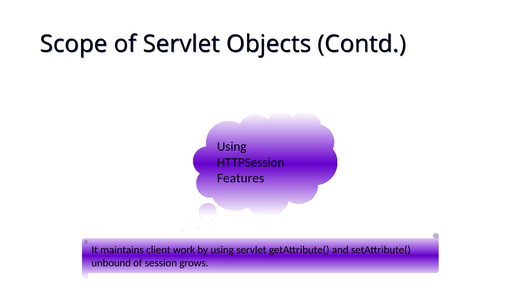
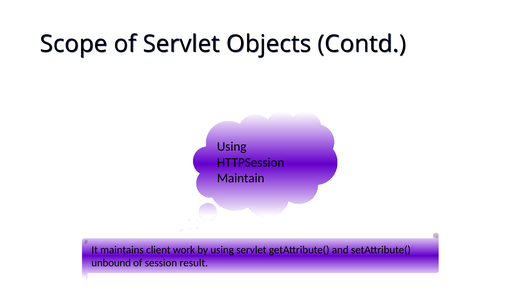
Features: Features -> Maintain
grows: grows -> result
